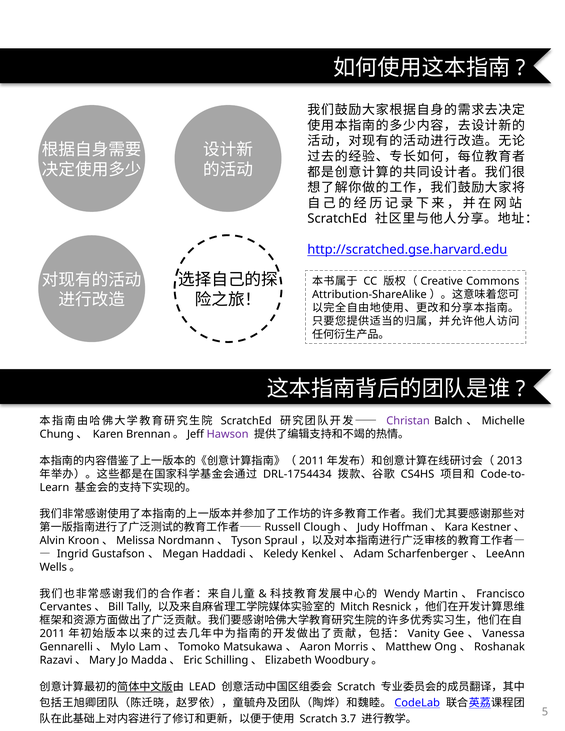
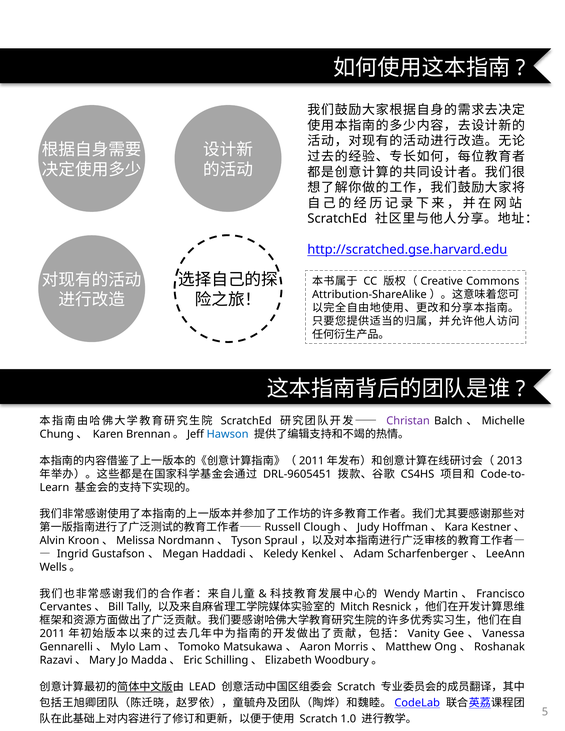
Hawson colour: purple -> blue
DRL-1754434: DRL-1754434 -> DRL-9605451
3.7: 3.7 -> 1.0
